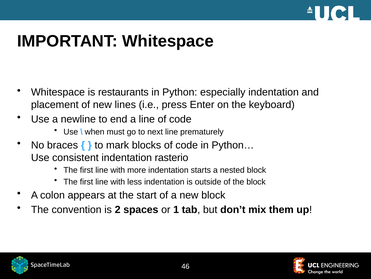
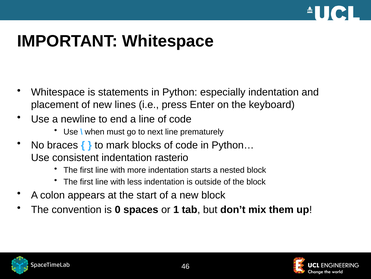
restaurants: restaurants -> statements
2: 2 -> 0
